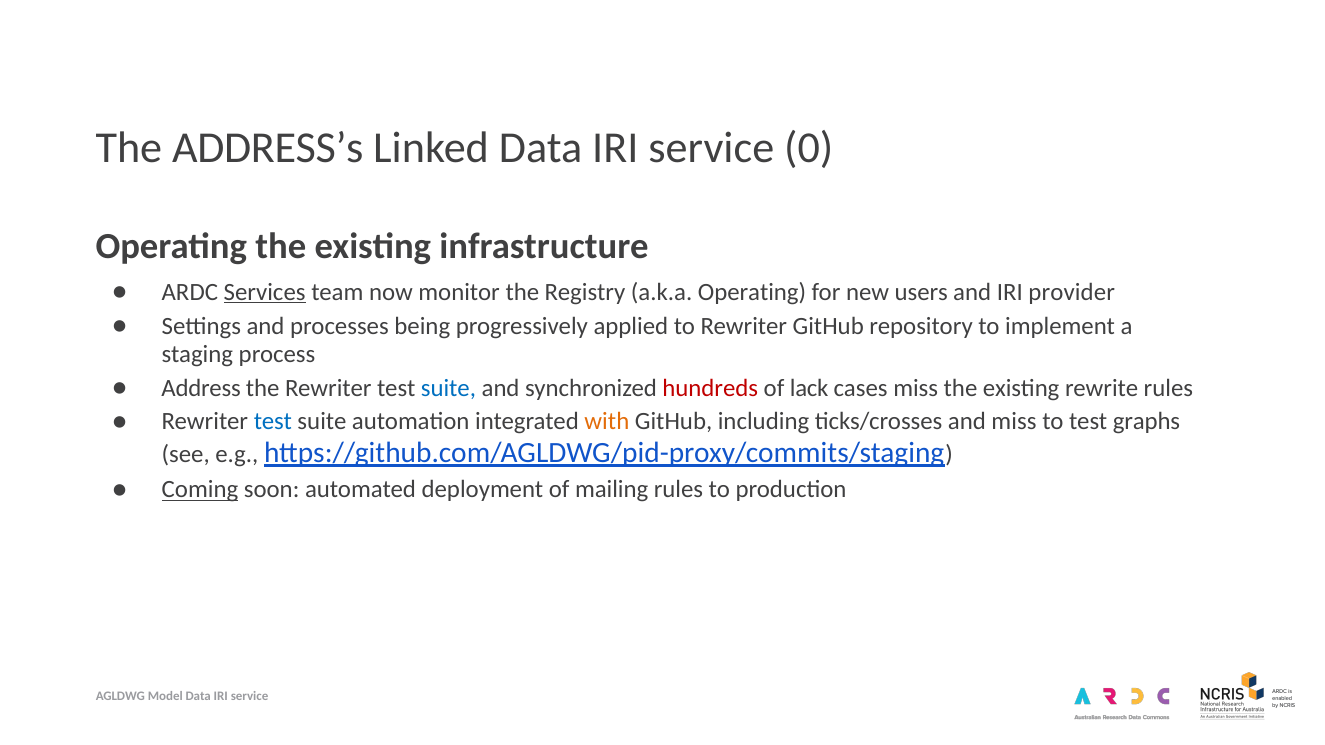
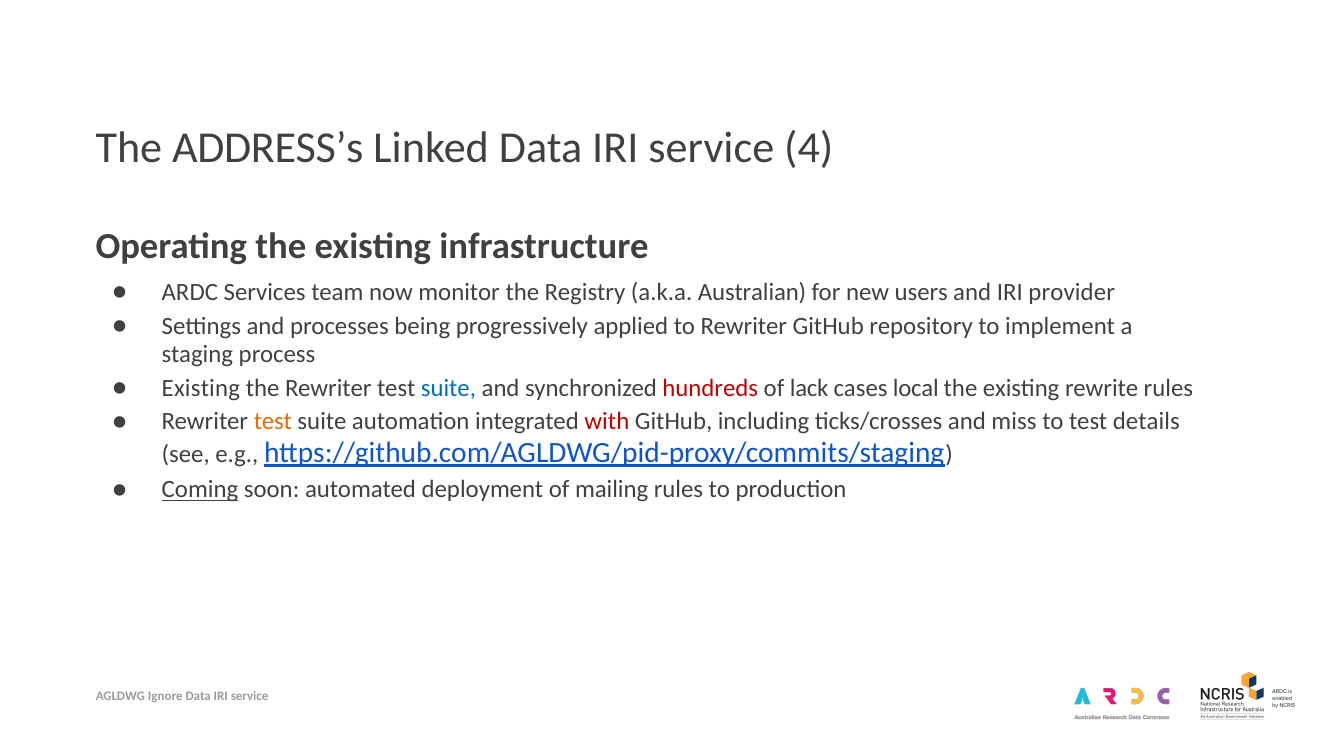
0: 0 -> 4
Services underline: present -> none
a.k.a Operating: Operating -> Australian
Address at (201, 388): Address -> Existing
cases miss: miss -> local
test at (273, 422) colour: blue -> orange
with colour: orange -> red
graphs: graphs -> details
Model: Model -> Ignore
